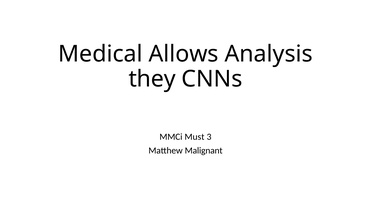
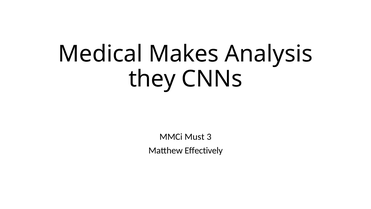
Allows: Allows -> Makes
Malignant: Malignant -> Effectively
